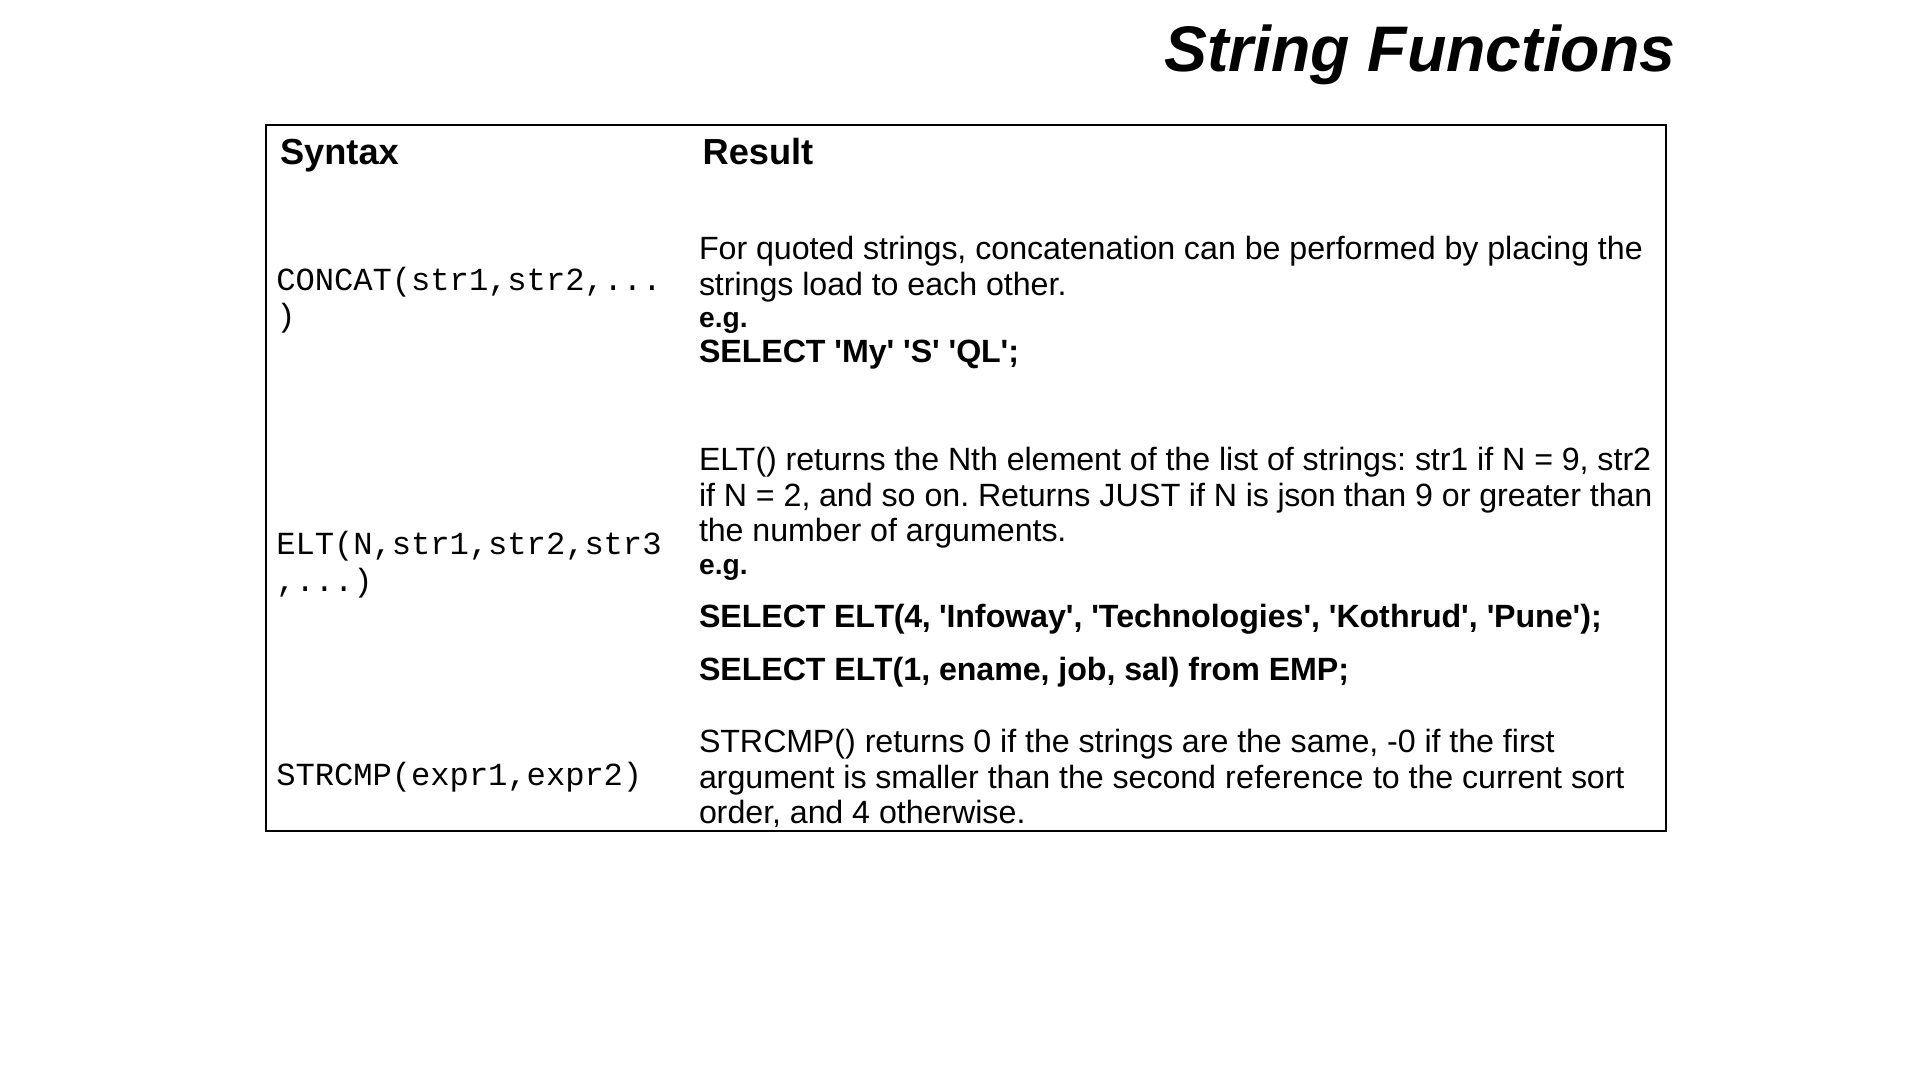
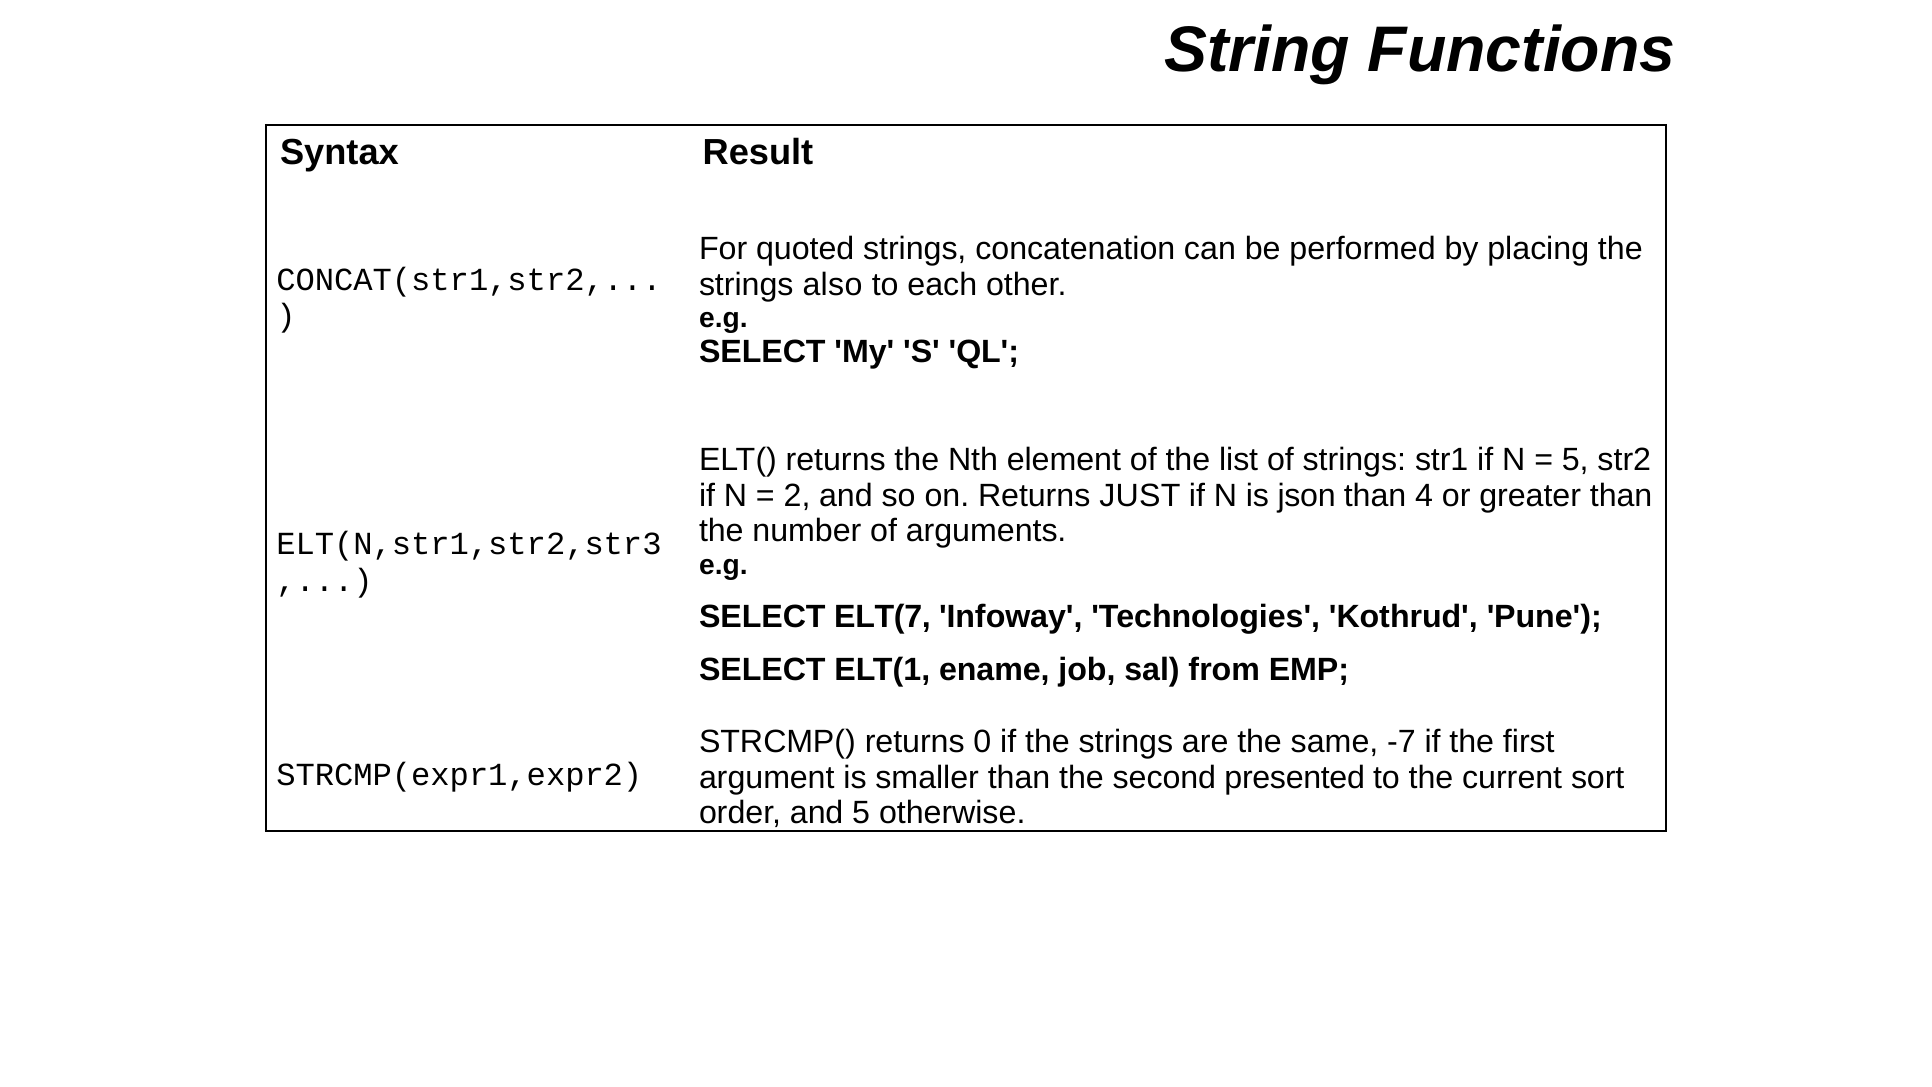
load: load -> also
9 at (1575, 460): 9 -> 5
than 9: 9 -> 4
ELT(4: ELT(4 -> ELT(7
-0: -0 -> -7
reference: reference -> presented
and 4: 4 -> 5
